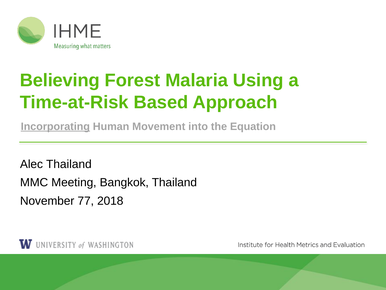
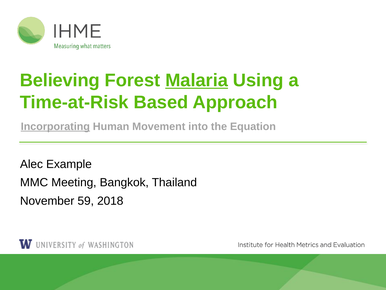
Malaria underline: none -> present
Alec Thailand: Thailand -> Example
77: 77 -> 59
